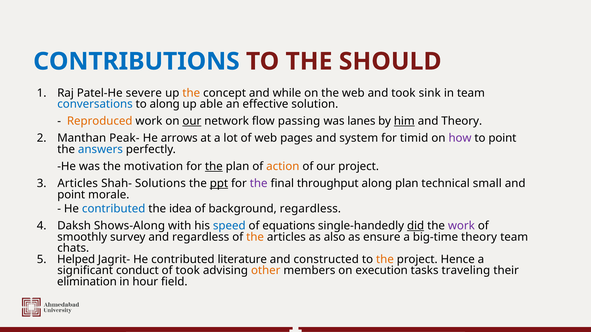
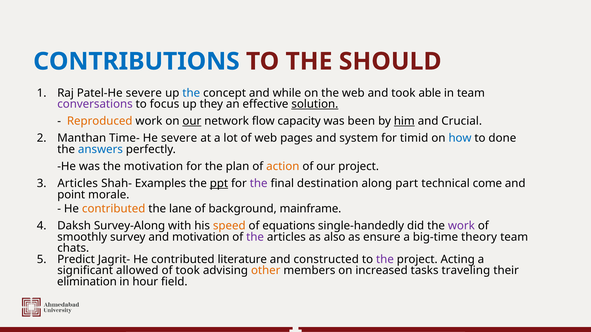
the at (191, 93) colour: orange -> blue
sink: sink -> able
conversations colour: blue -> purple
to along: along -> focus
able: able -> they
solution underline: none -> present
passing: passing -> capacity
lanes: lanes -> been
and Theory: Theory -> Crucial
Peak-: Peak- -> Time-
He arrows: arrows -> severe
how colour: purple -> blue
to point: point -> done
the at (214, 167) underline: present -> none
Solutions: Solutions -> Examples
throughput: throughput -> destination
along plan: plan -> part
small: small -> come
contributed at (114, 209) colour: blue -> orange
idea: idea -> lane
background regardless: regardless -> mainframe
Shows-Along: Shows-Along -> Survey-Along
speed colour: blue -> orange
did underline: present -> none
and regardless: regardless -> motivation
the at (255, 237) colour: orange -> purple
Helped: Helped -> Predict
the at (385, 260) colour: orange -> purple
Hence: Hence -> Acting
conduct: conduct -> allowed
execution: execution -> increased
